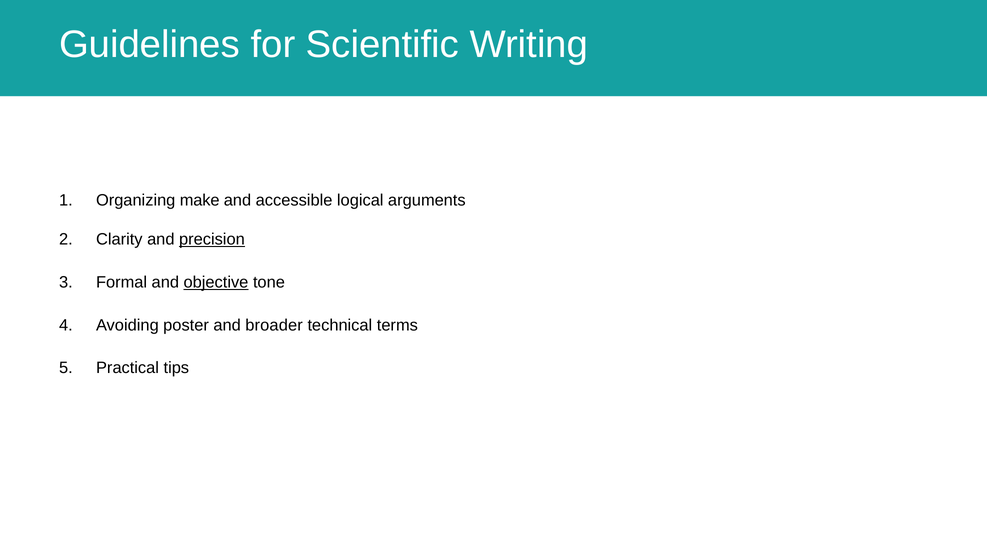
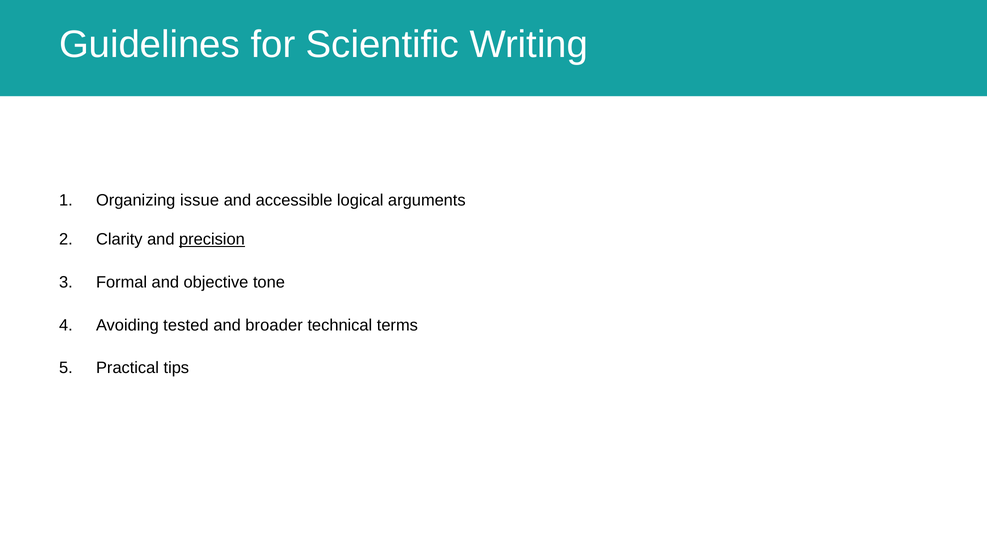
make: make -> issue
objective underline: present -> none
poster: poster -> tested
